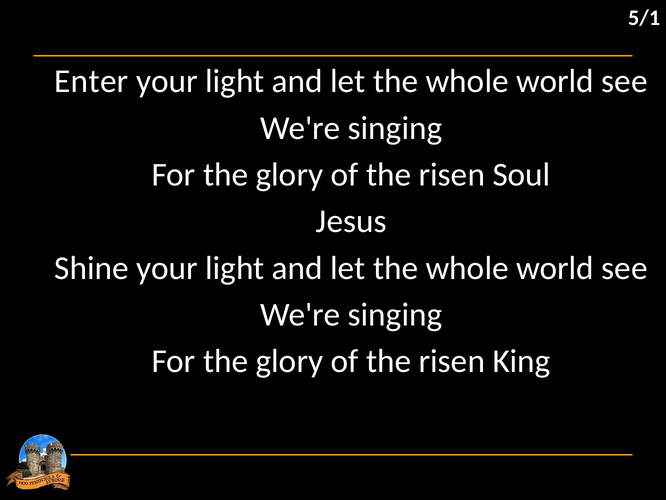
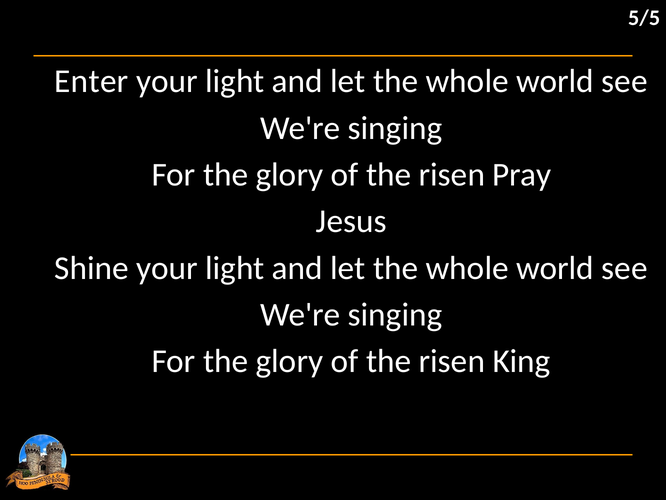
5/1: 5/1 -> 5/5
Soul: Soul -> Pray
